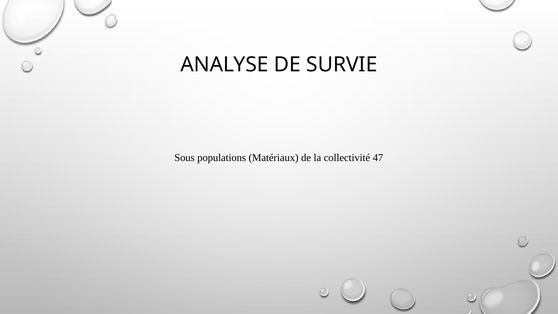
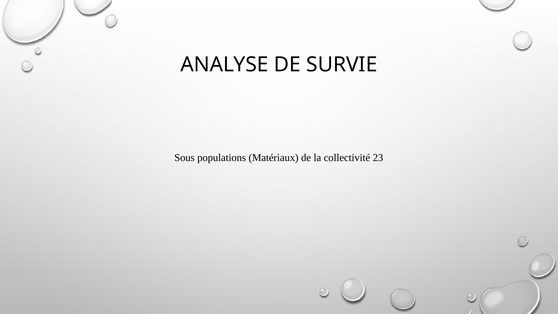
47: 47 -> 23
